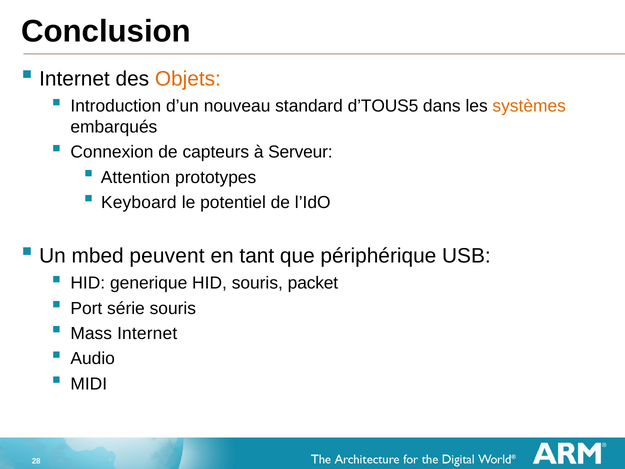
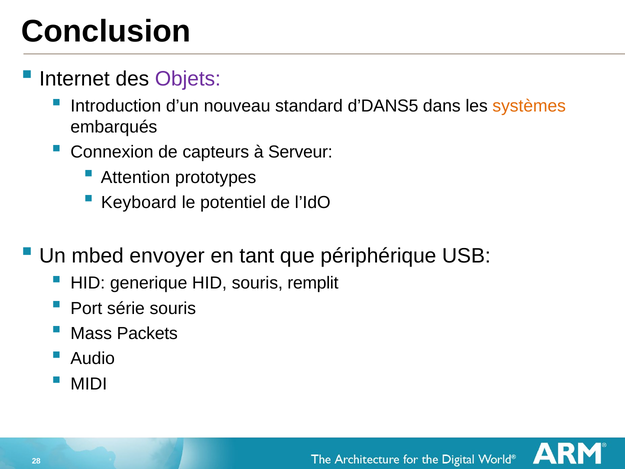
Objets colour: orange -> purple
d’TOUS5: d’TOUS5 -> d’DANS5
peuvent: peuvent -> envoyer
packet: packet -> remplit
Mass Internet: Internet -> Packets
